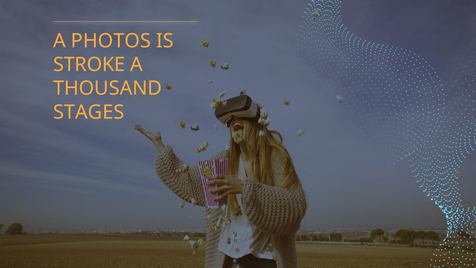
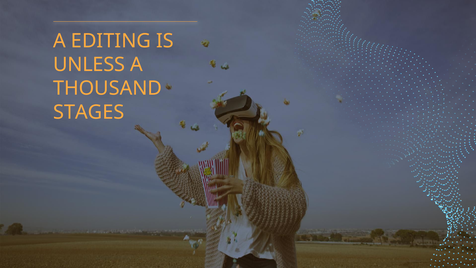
PHOTOS: PHOTOS -> EDITING
STROKE: STROKE -> UNLESS
